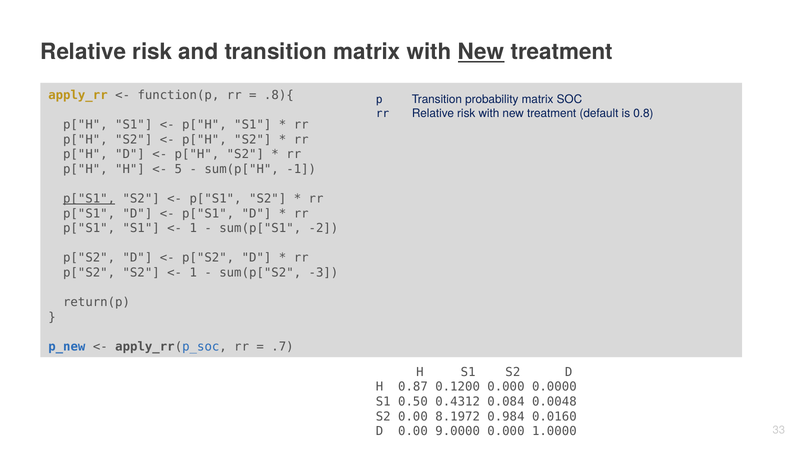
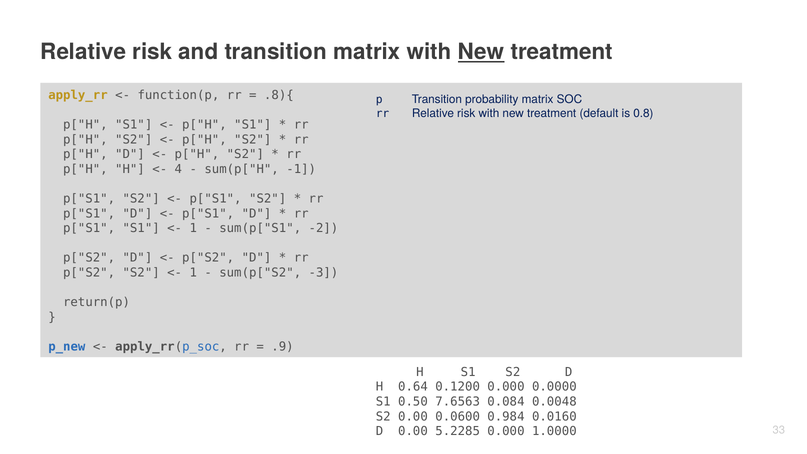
5: 5 -> 4
p["S1 at (89, 199) underline: present -> none
.7: .7 -> .9
0.87: 0.87 -> 0.64
0.4312: 0.4312 -> 7.6563
8.1972: 8.1972 -> 0.0600
9.0000: 9.0000 -> 5.2285
